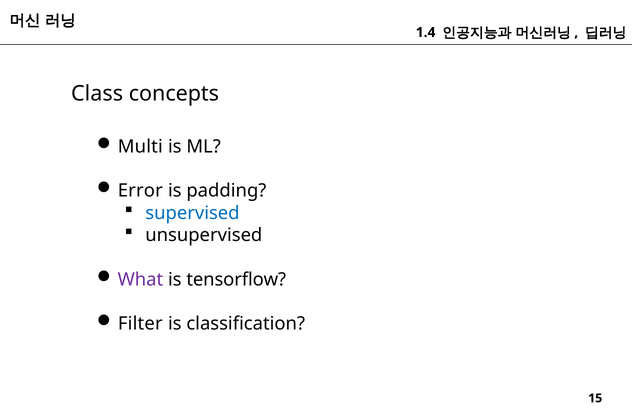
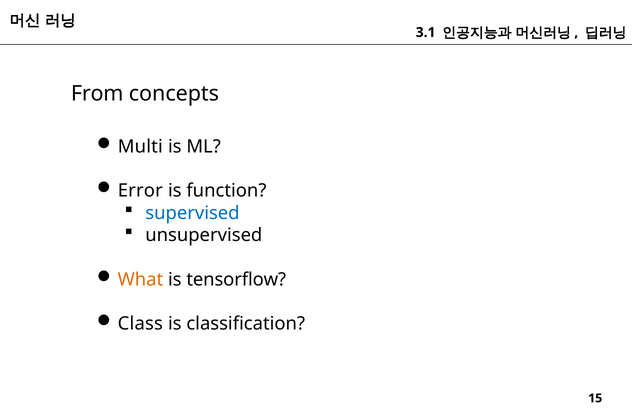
1.4: 1.4 -> 3.1
Class: Class -> From
padding: padding -> function
What colour: purple -> orange
Filter: Filter -> Class
